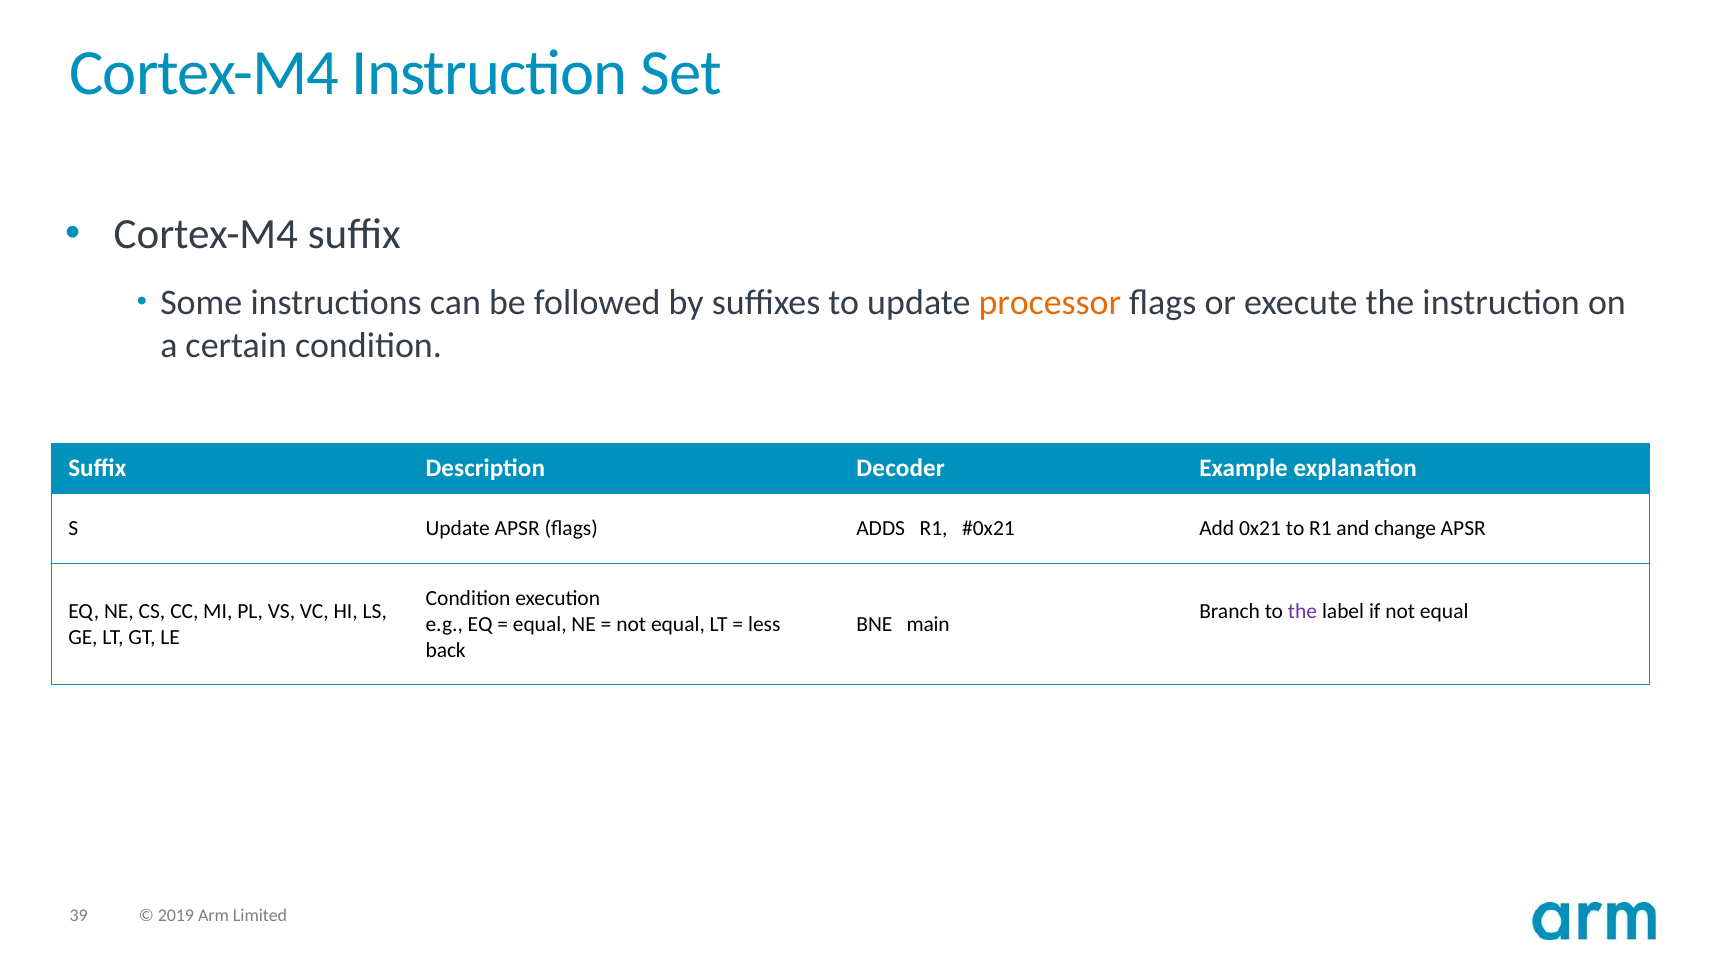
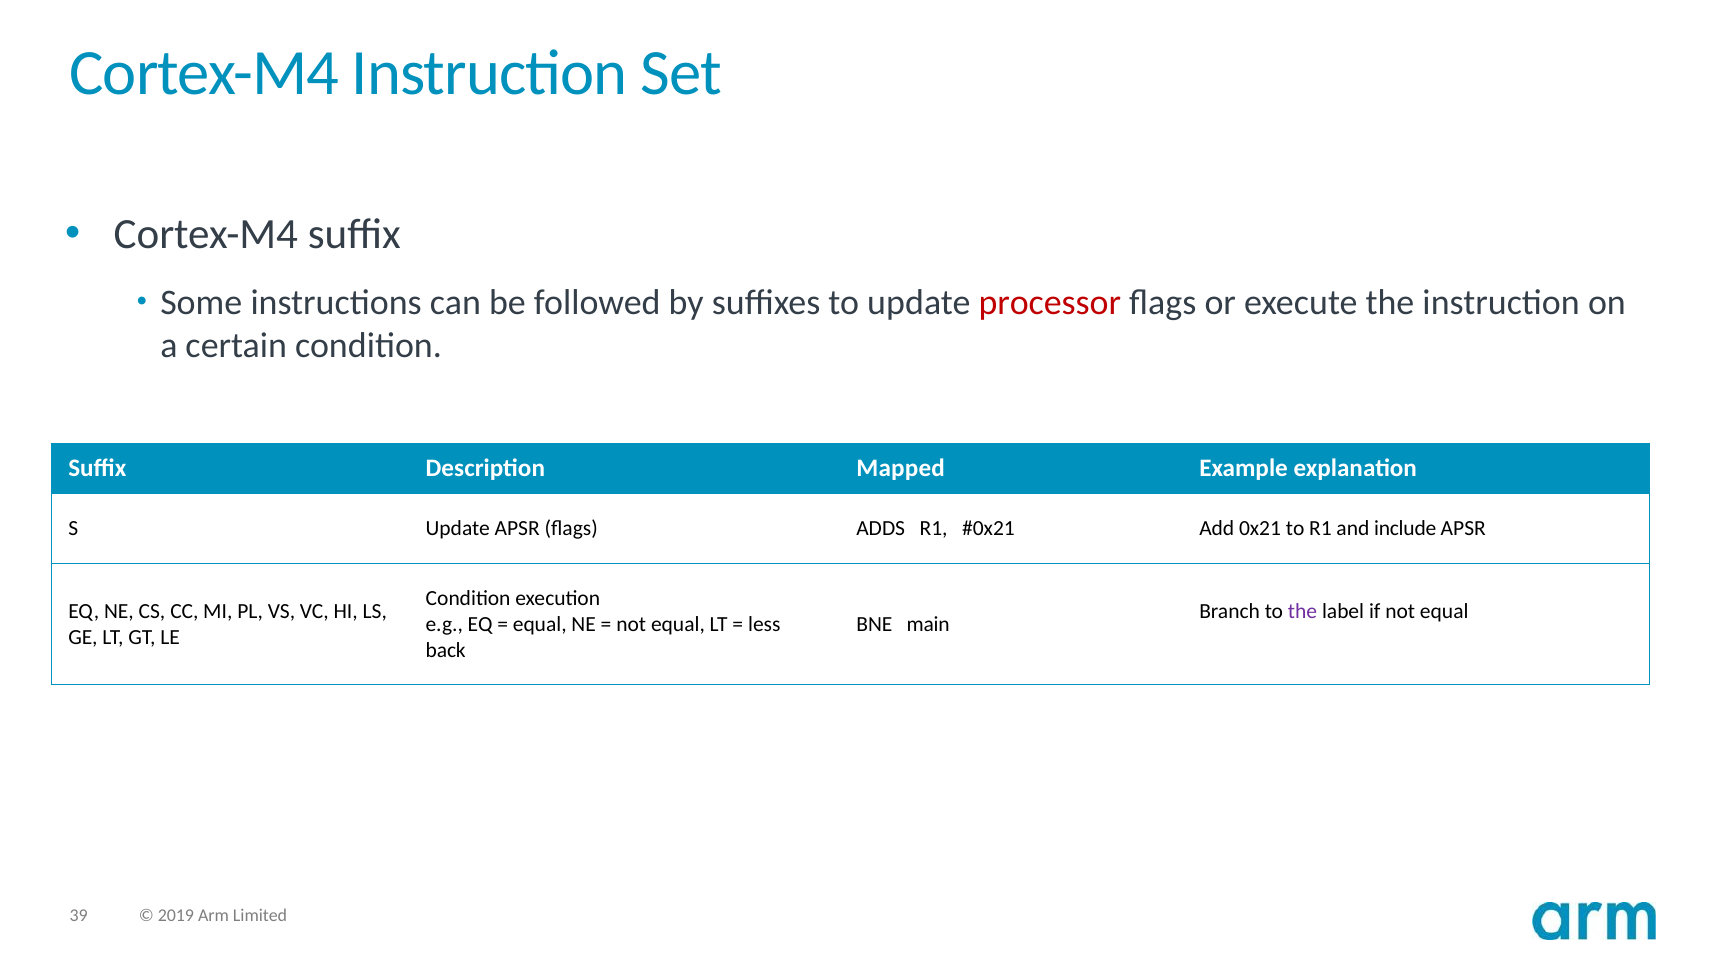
processor colour: orange -> red
Decoder: Decoder -> Mapped
change: change -> include
